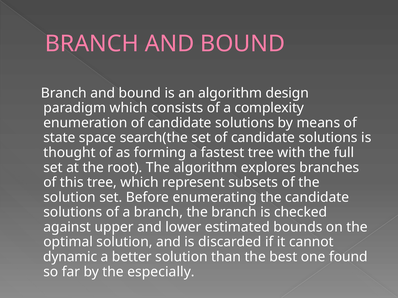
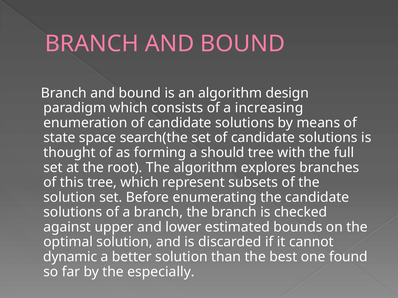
complexity: complexity -> increasing
fastest: fastest -> should
